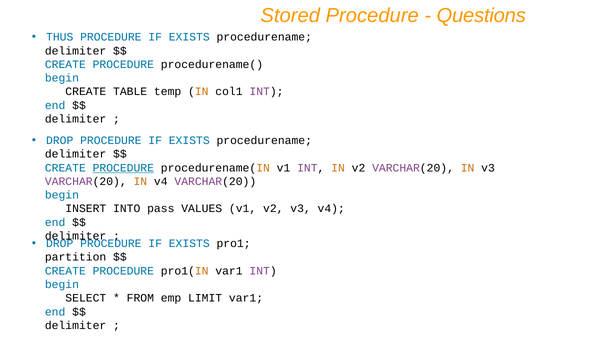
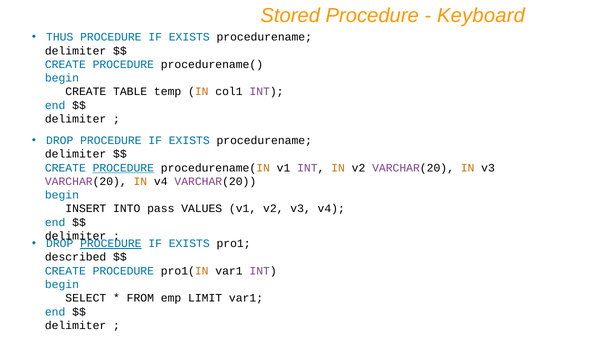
Questions: Questions -> Keyboard
PROCEDURE at (111, 243) underline: none -> present
partition: partition -> described
